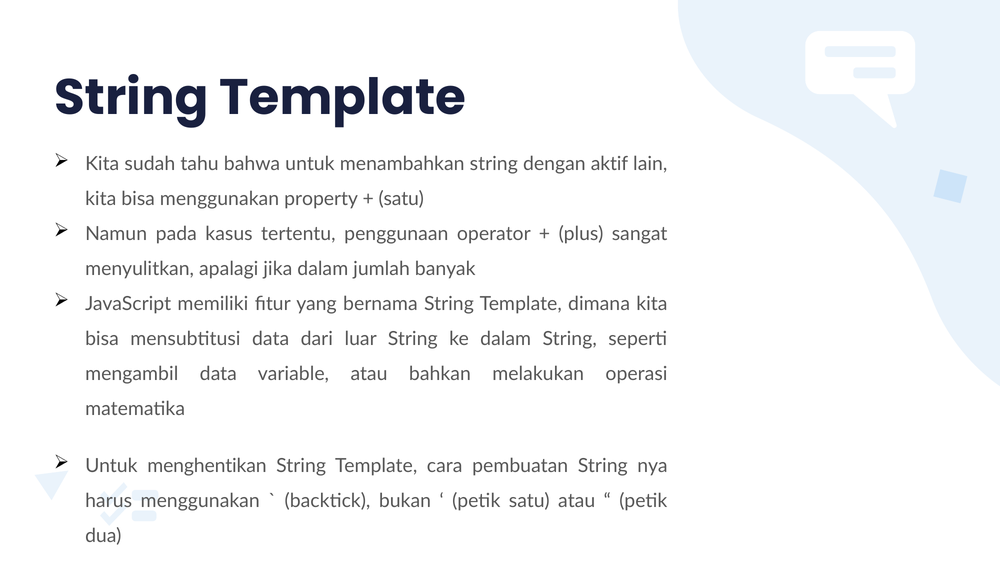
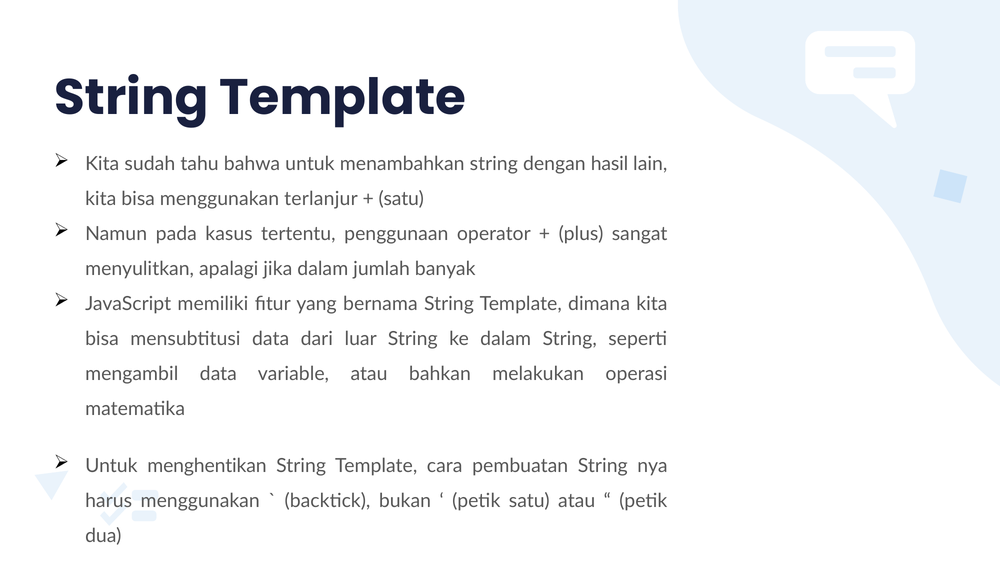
aktif: aktif -> hasil
property: property -> terlanjur
